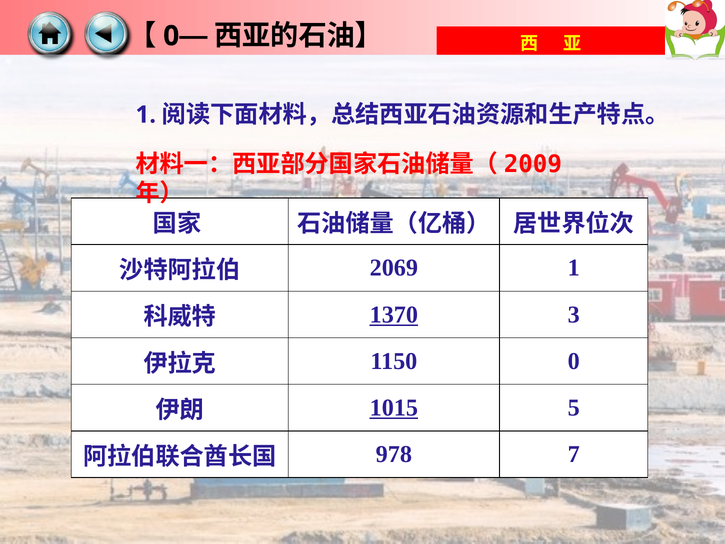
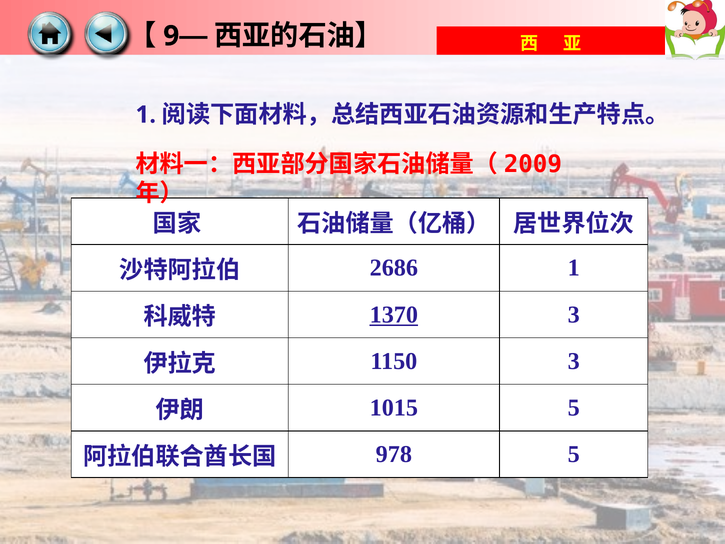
0 at (171, 36): 0 -> 9
2069: 2069 -> 2686
1150 0: 0 -> 3
1015 underline: present -> none
978 7: 7 -> 5
